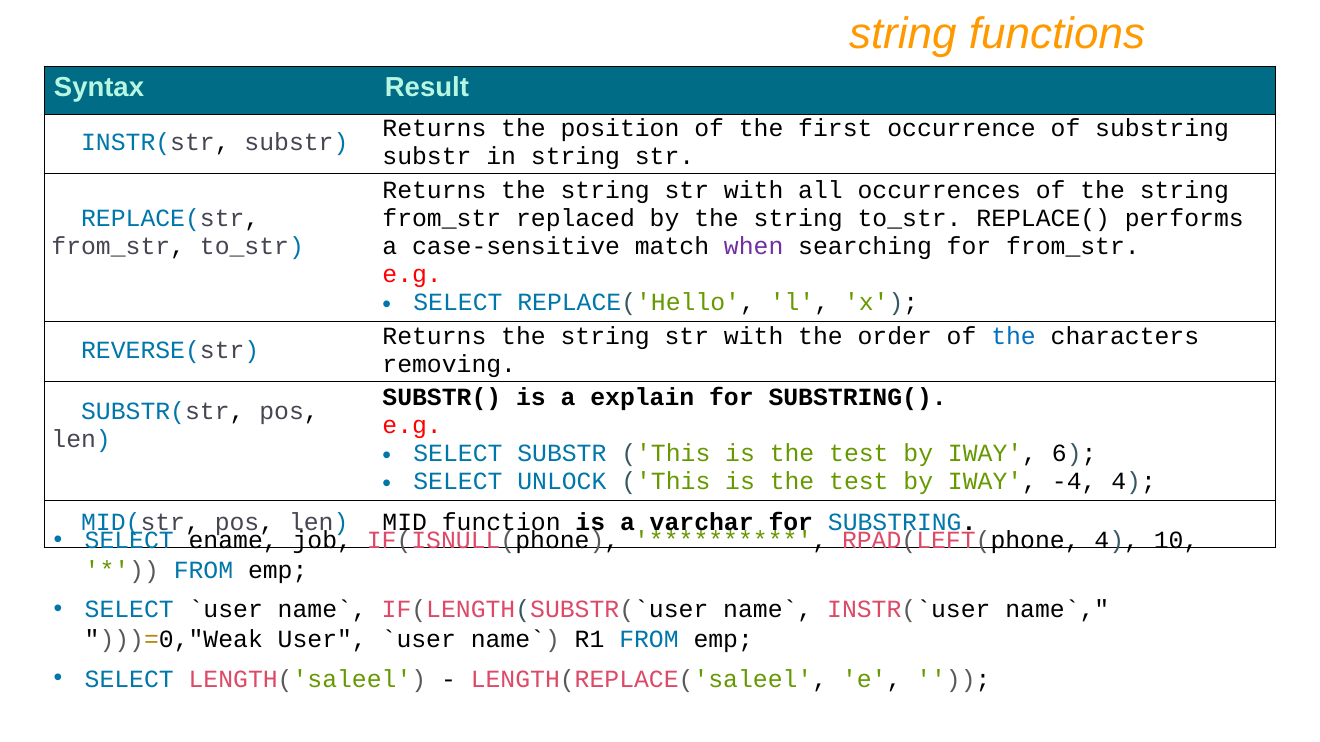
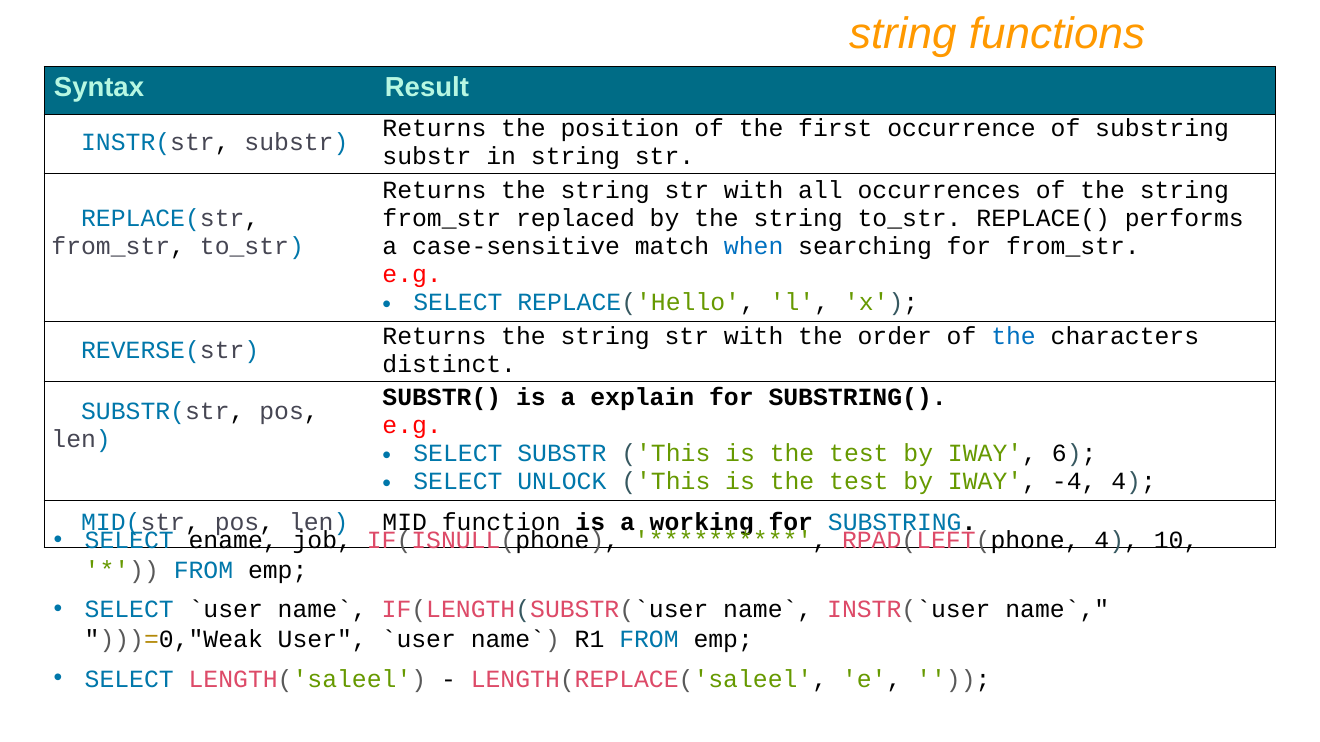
when colour: purple -> blue
removing: removing -> distinct
varchar: varchar -> working
